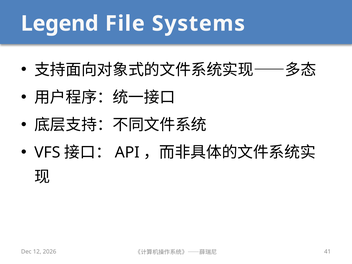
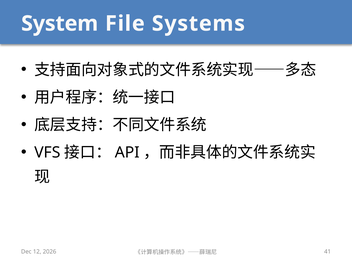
Legend: Legend -> System
